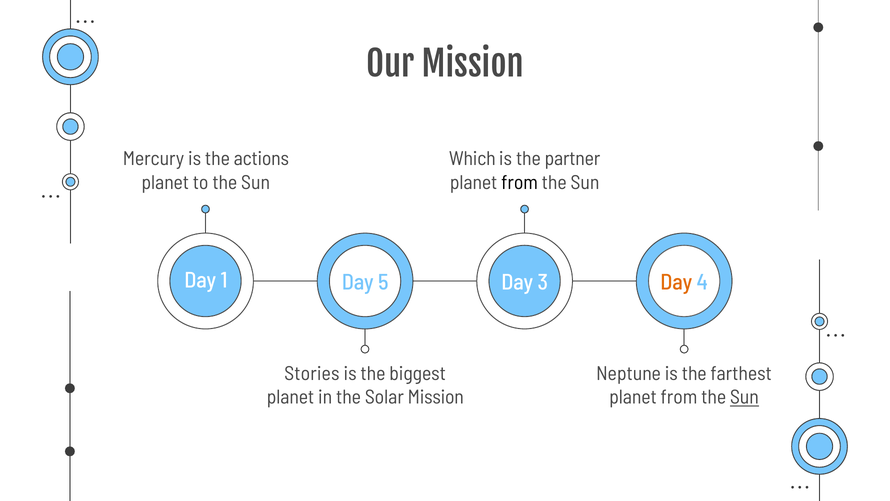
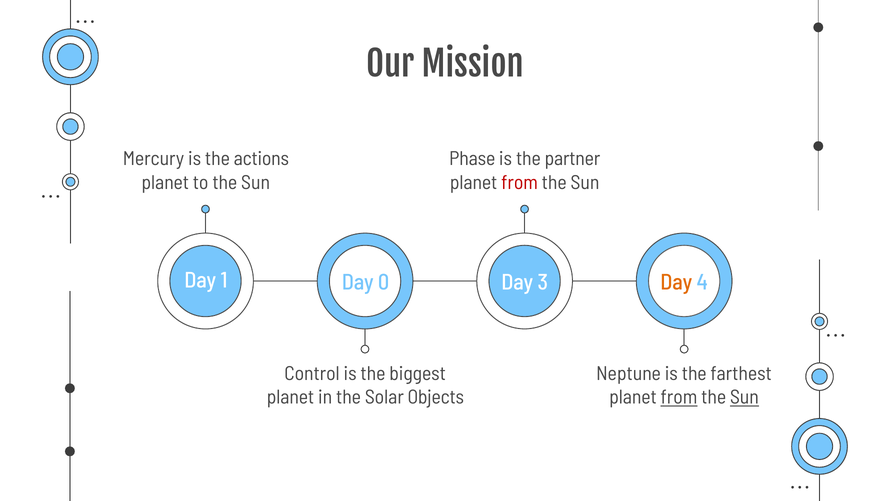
Which: Which -> Phase
from at (520, 182) colour: black -> red
5: 5 -> 0
Stories: Stories -> Control
Solar Mission: Mission -> Objects
from at (679, 397) underline: none -> present
